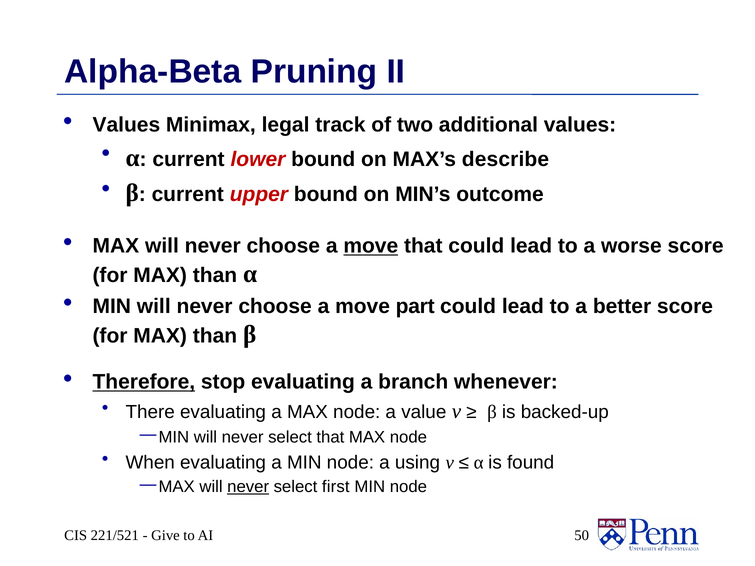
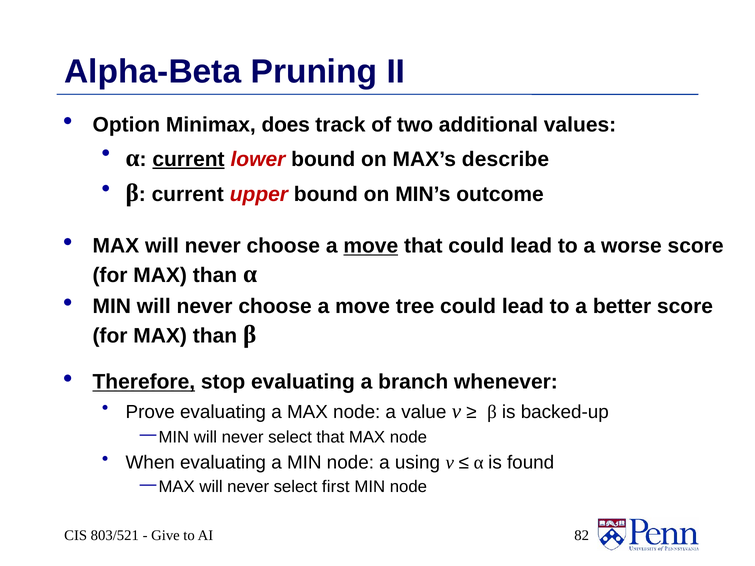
Values at (126, 125): Values -> Option
legal: legal -> does
current at (188, 159) underline: none -> present
part: part -> tree
There: There -> Prove
never at (248, 487) underline: present -> none
221/521: 221/521 -> 803/521
50: 50 -> 82
